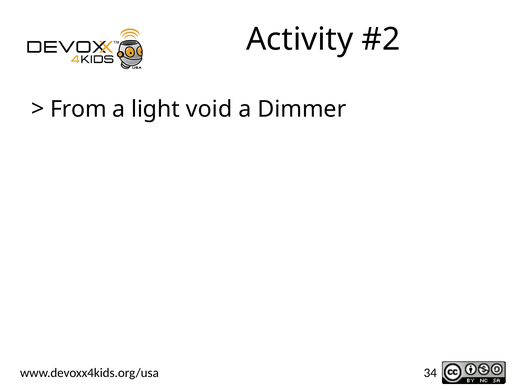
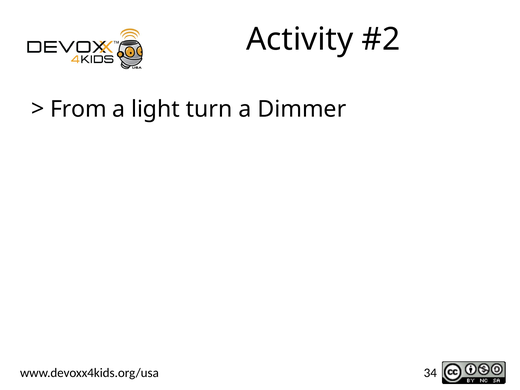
void: void -> turn
